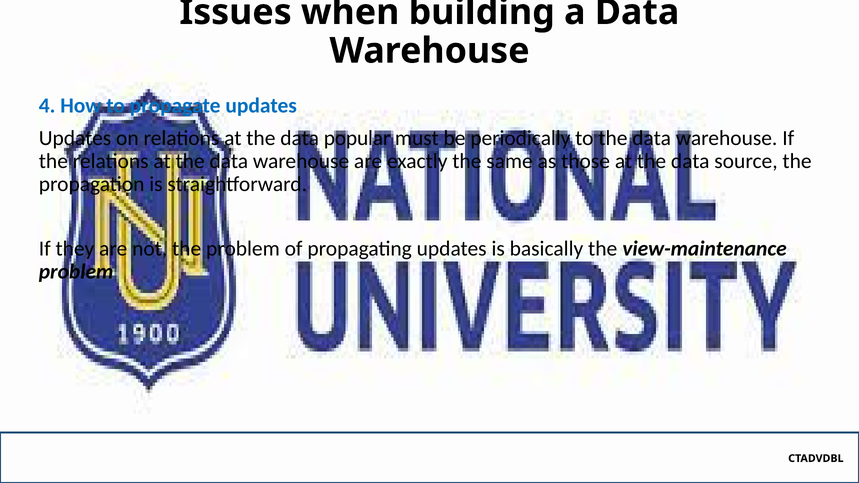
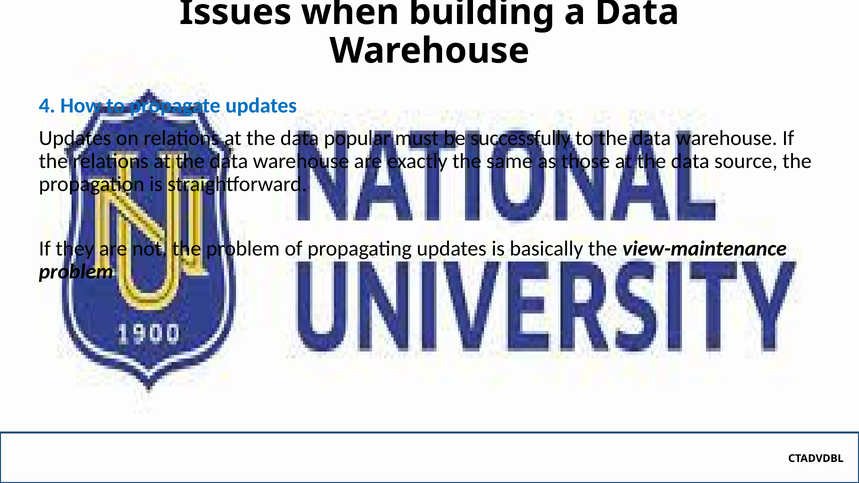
periodically: periodically -> successfully
